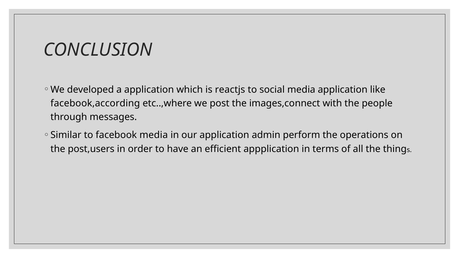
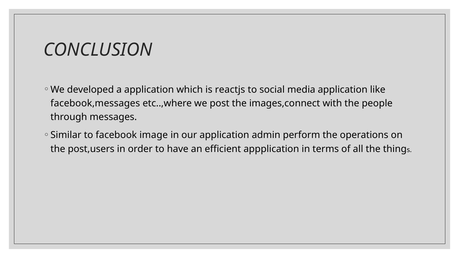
facebook,according: facebook,according -> facebook,messages
facebook media: media -> image
